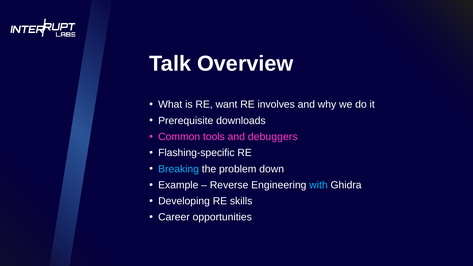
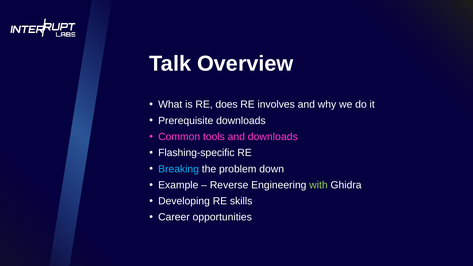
want: want -> does
and debuggers: debuggers -> downloads
with colour: light blue -> light green
